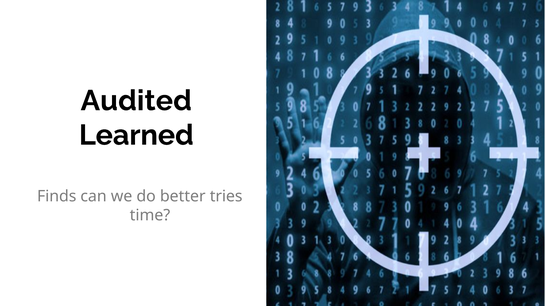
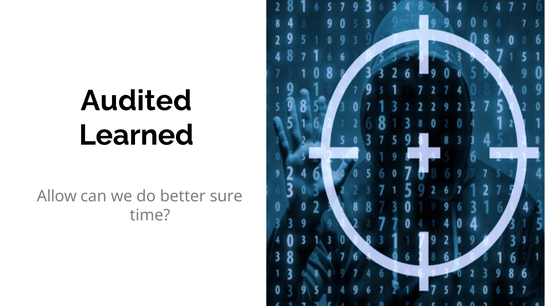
Finds: Finds -> Allow
tries: tries -> sure
